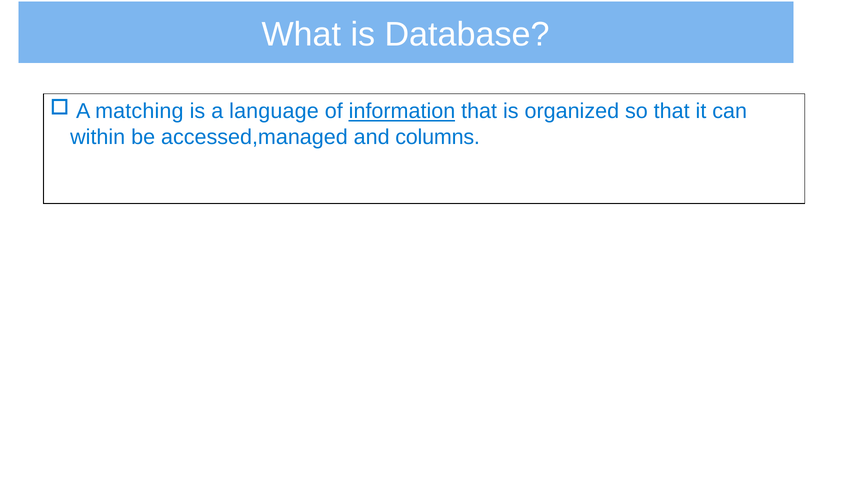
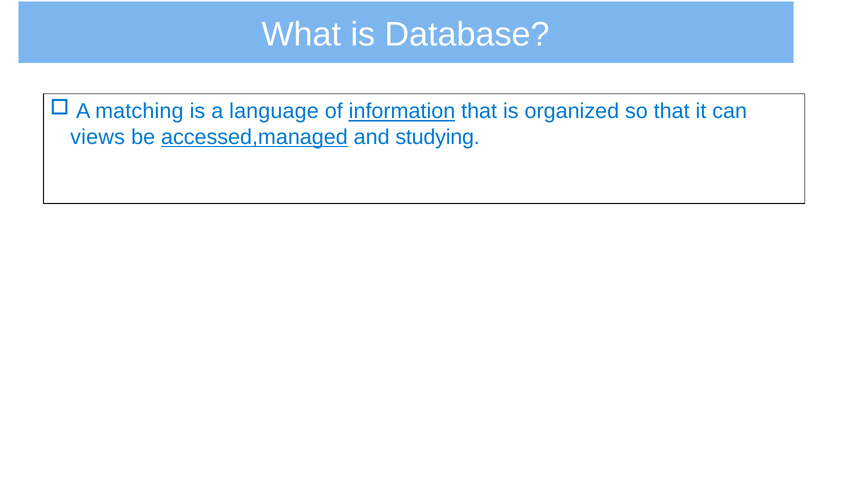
within: within -> views
accessed,managed underline: none -> present
columns: columns -> studying
